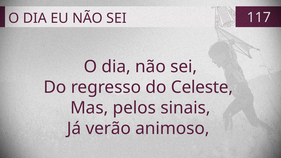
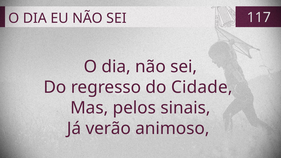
Celeste: Celeste -> Cidade
